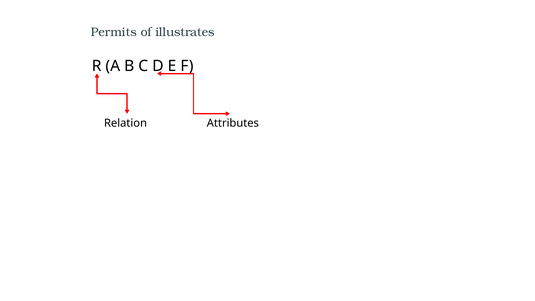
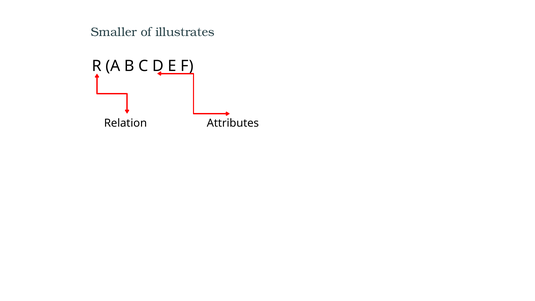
Permits: Permits -> Smaller
